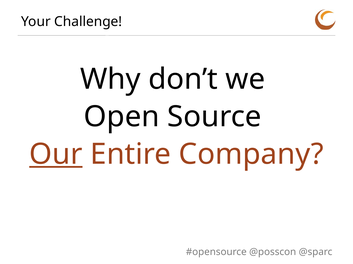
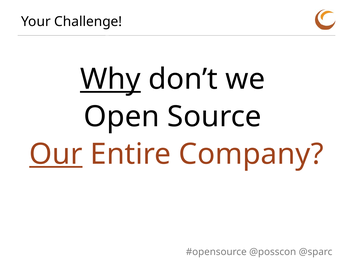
Why underline: none -> present
